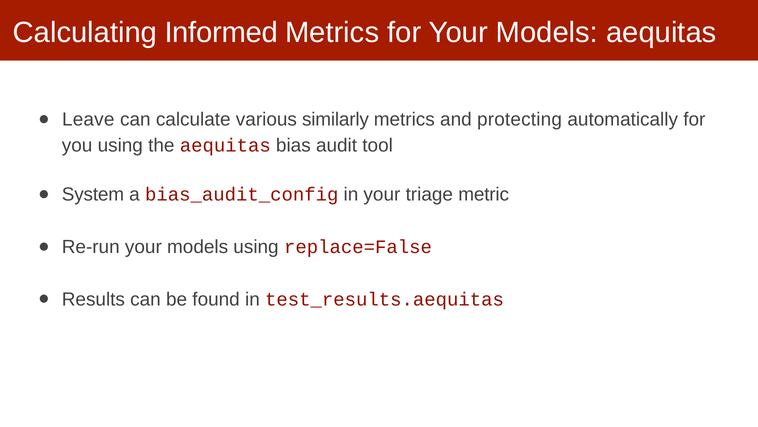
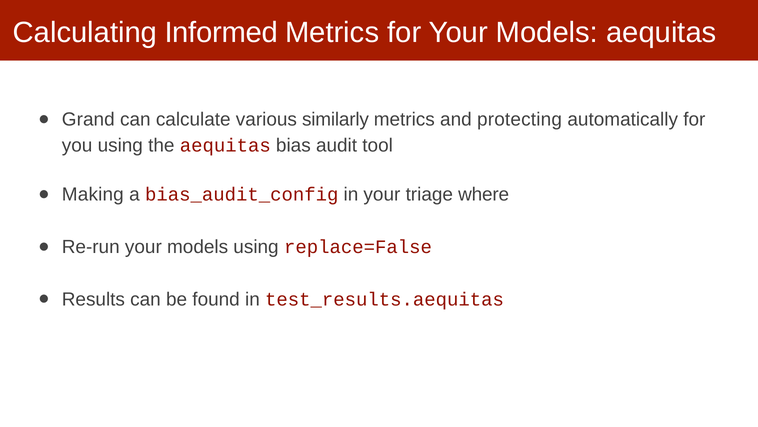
Leave: Leave -> Grand
System: System -> Making
metric: metric -> where
